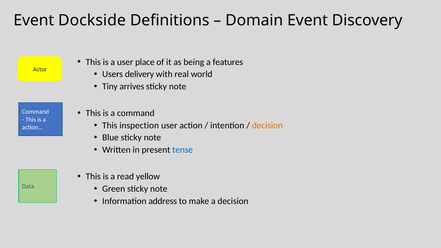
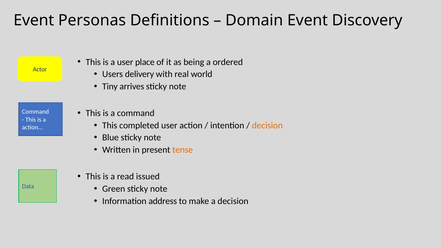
Dockside: Dockside -> Personas
features: features -> ordered
inspection: inspection -> completed
tense colour: blue -> orange
yellow: yellow -> issued
